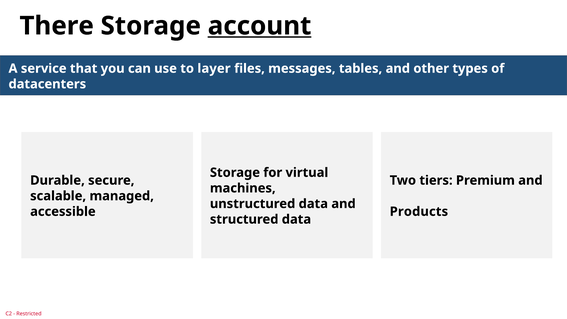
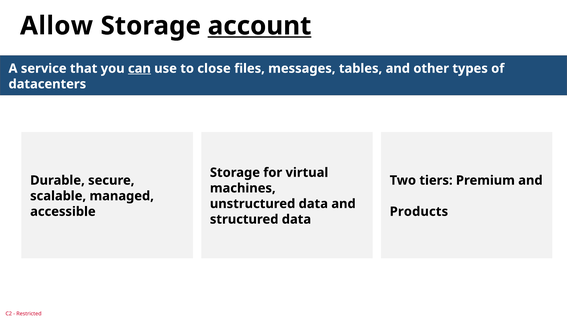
There: There -> Allow
can at (139, 68) underline: none -> present
layer: layer -> close
